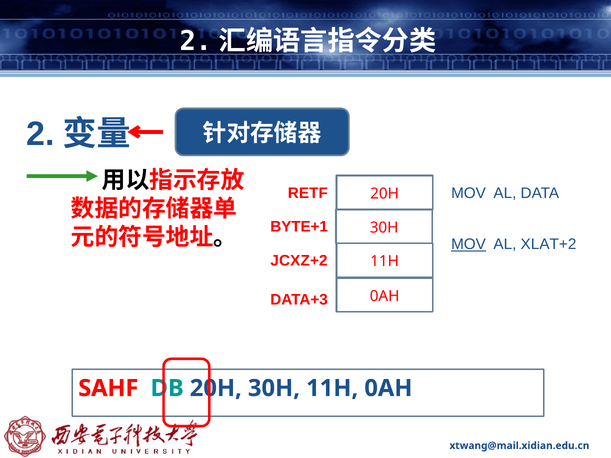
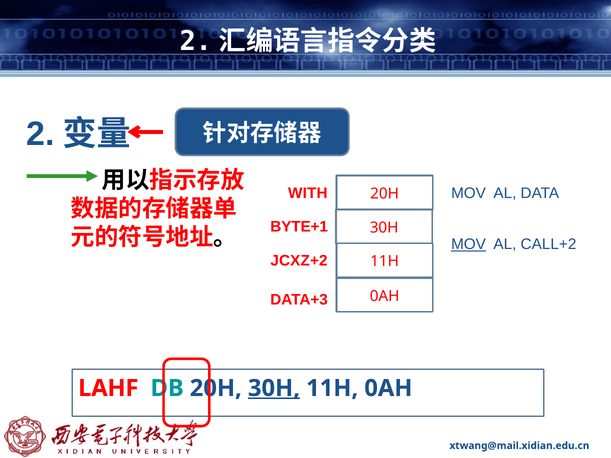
RETF: RETF -> WITH
XLAT+2: XLAT+2 -> CALL+2
SAHF: SAHF -> LAHF
30H at (274, 388) underline: none -> present
